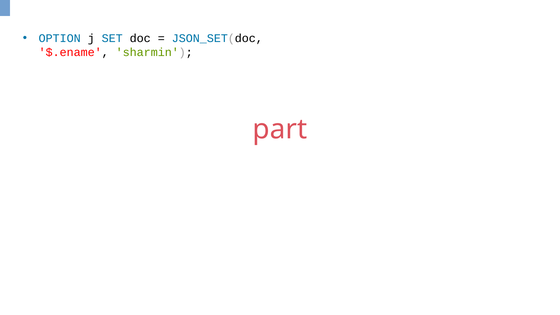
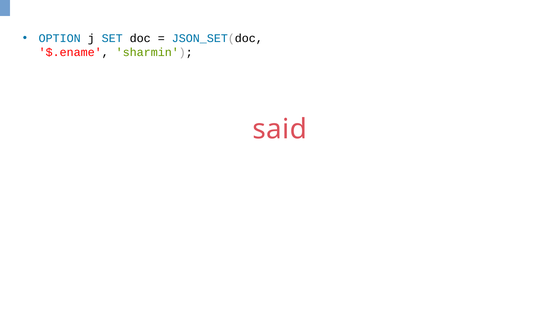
part: part -> said
